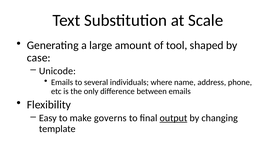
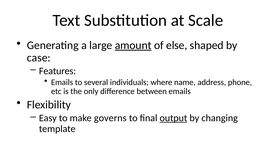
amount underline: none -> present
tool: tool -> else
Unicode: Unicode -> Features
